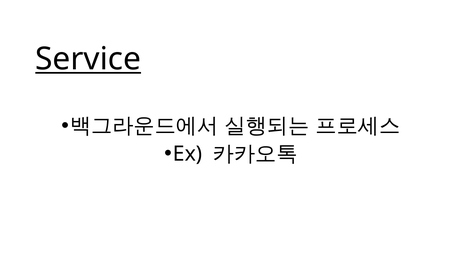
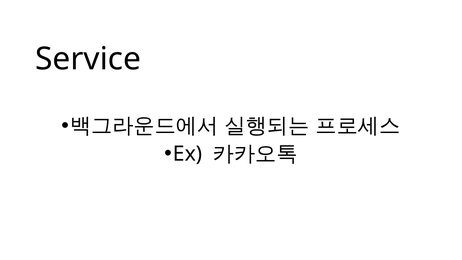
Service underline: present -> none
